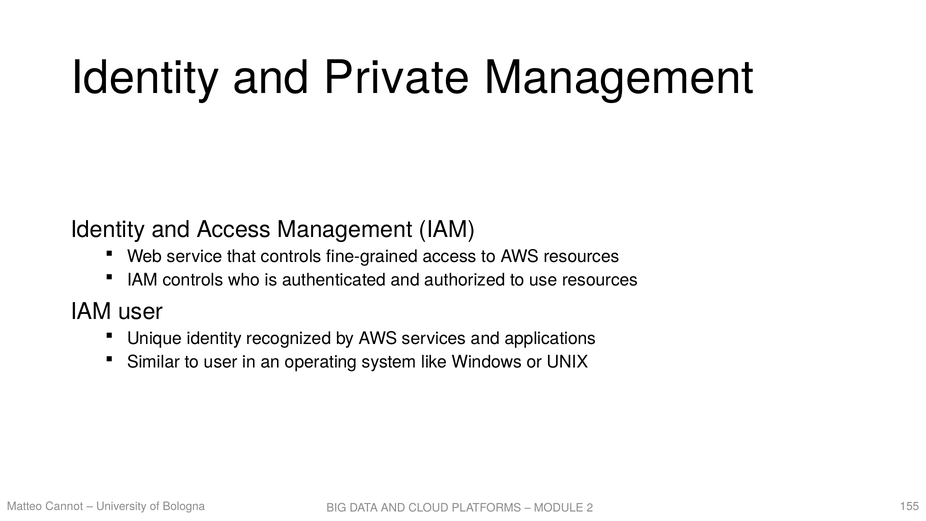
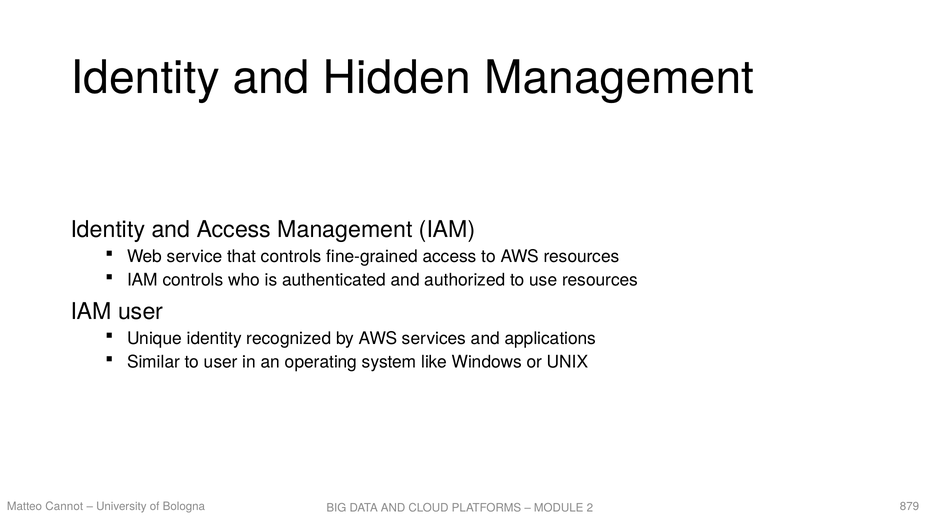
Private: Private -> Hidden
155: 155 -> 879
